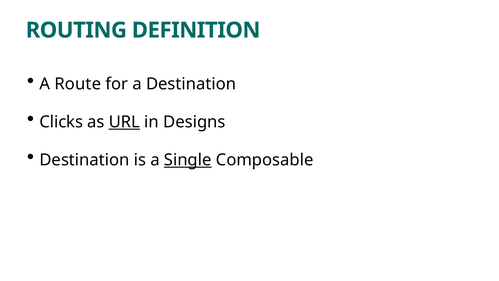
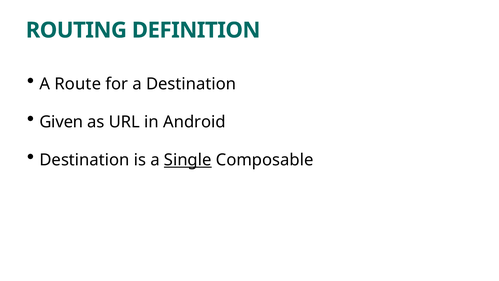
Clicks: Clicks -> Given
URL underline: present -> none
Designs: Designs -> Android
